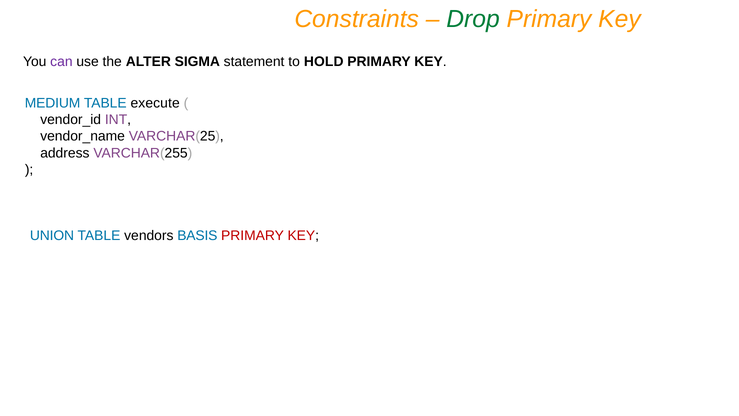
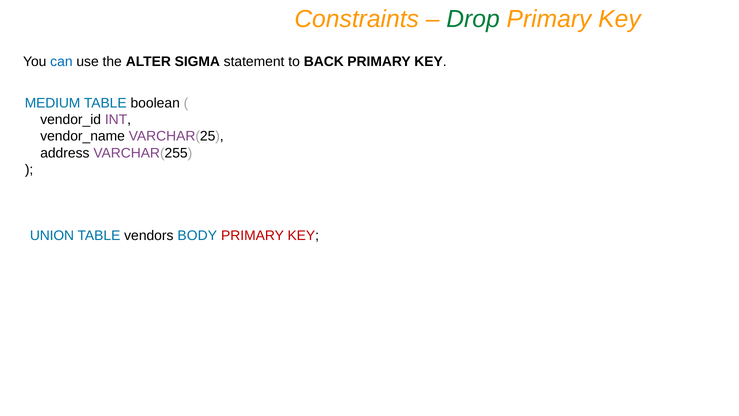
can colour: purple -> blue
HOLD: HOLD -> BACK
execute: execute -> boolean
BASIS: BASIS -> BODY
